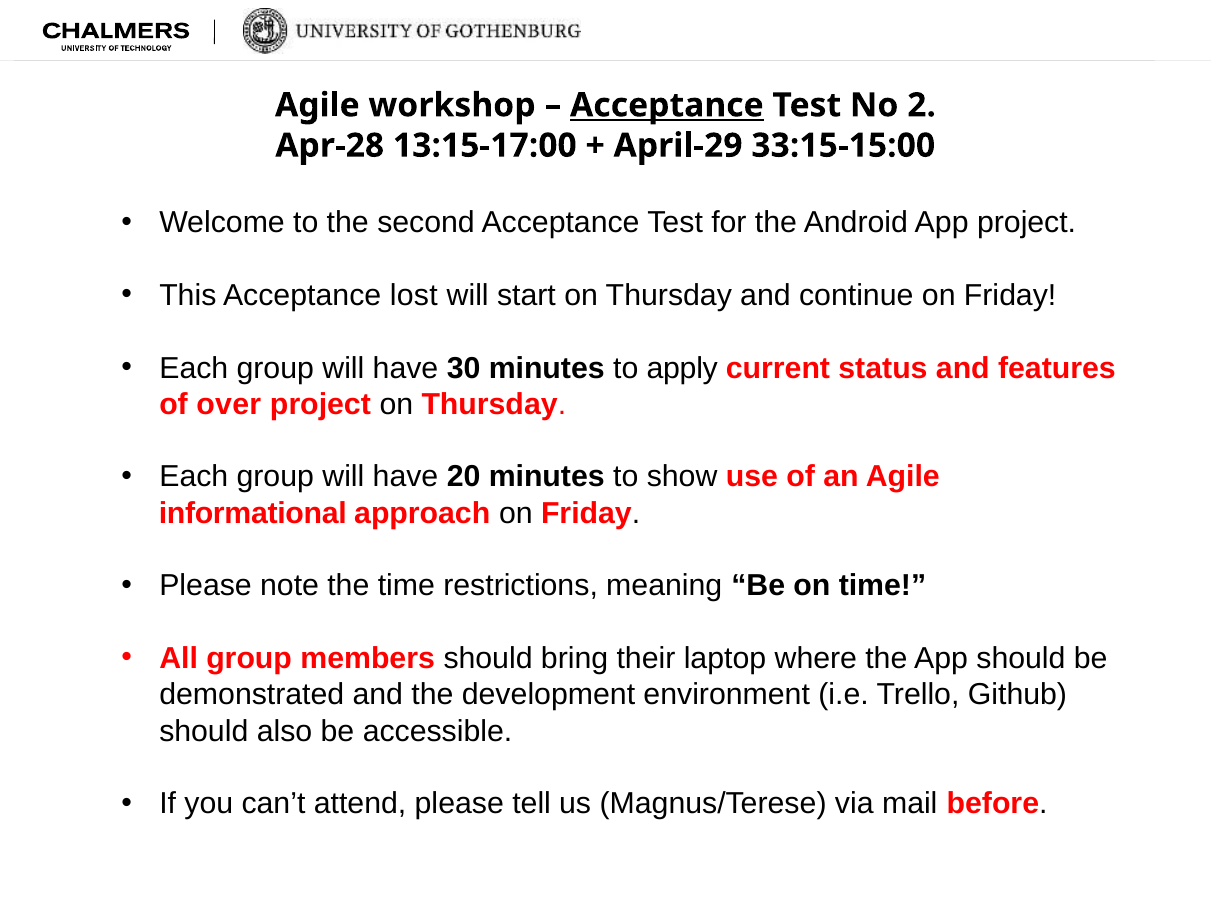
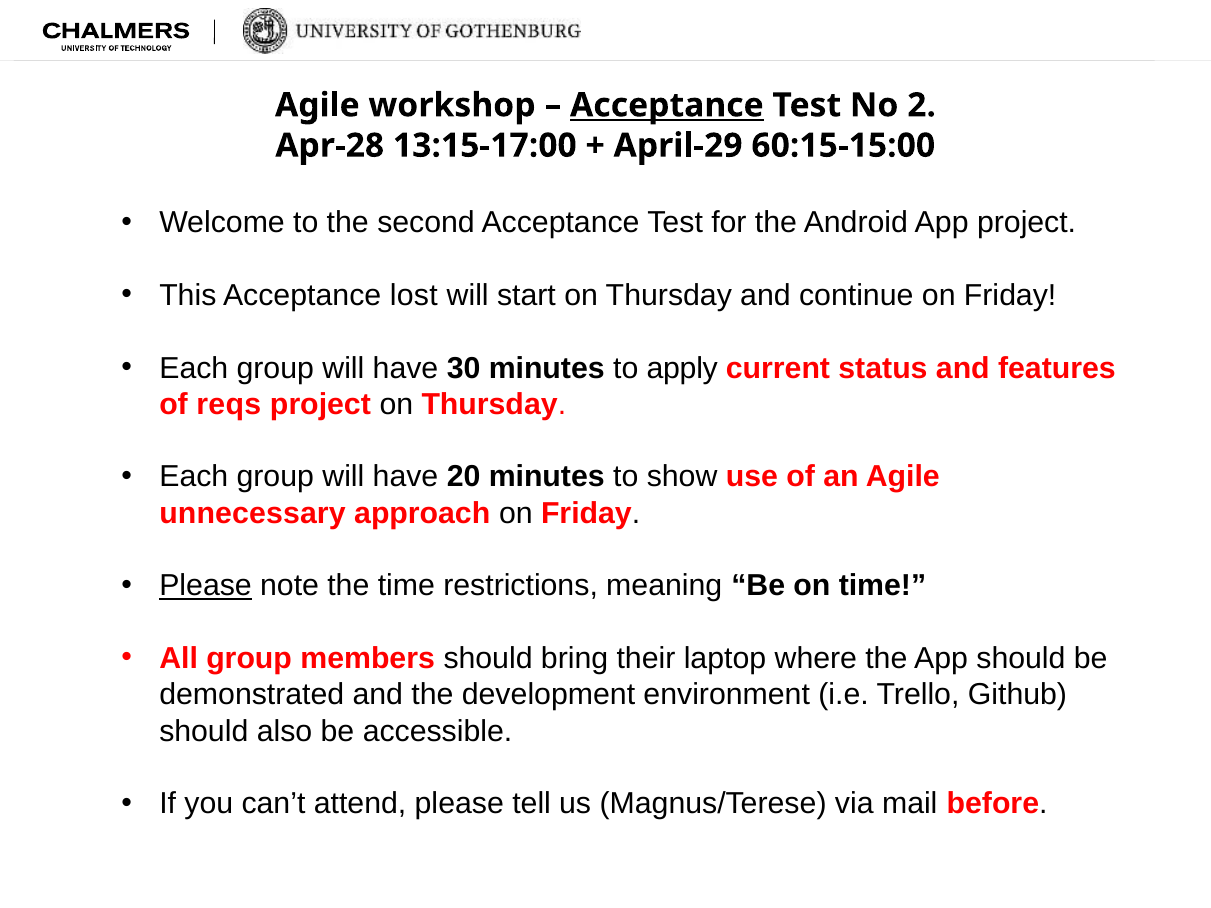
33:15-15:00: 33:15-15:00 -> 60:15-15:00
over: over -> reqs
informational: informational -> unnecessary
Please at (206, 586) underline: none -> present
